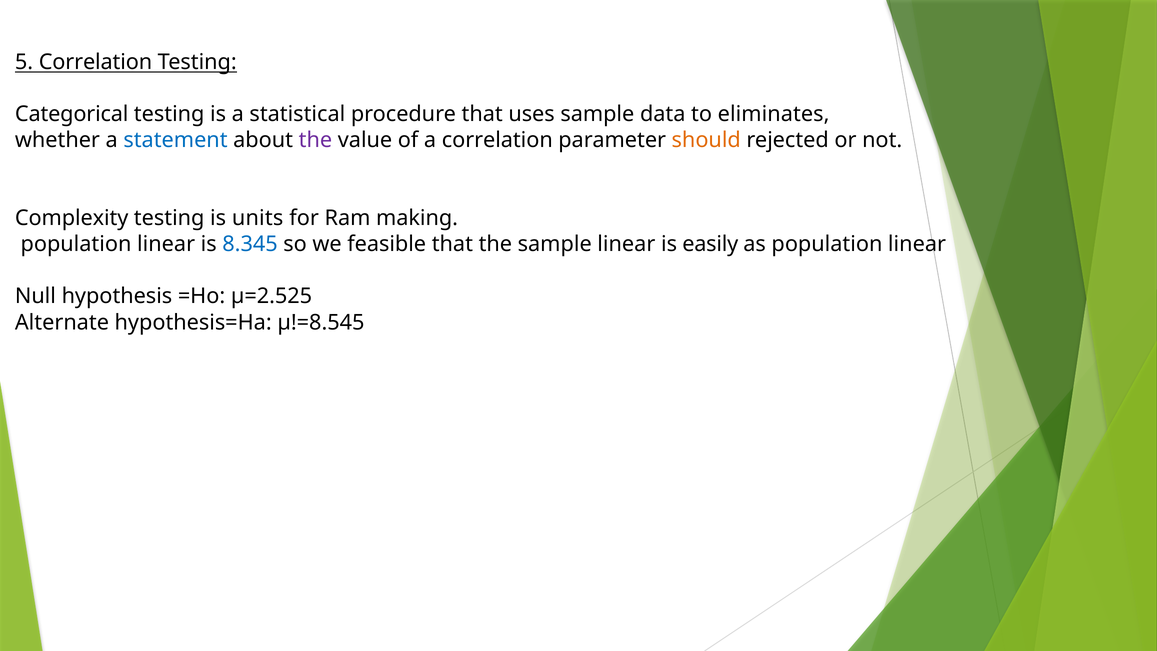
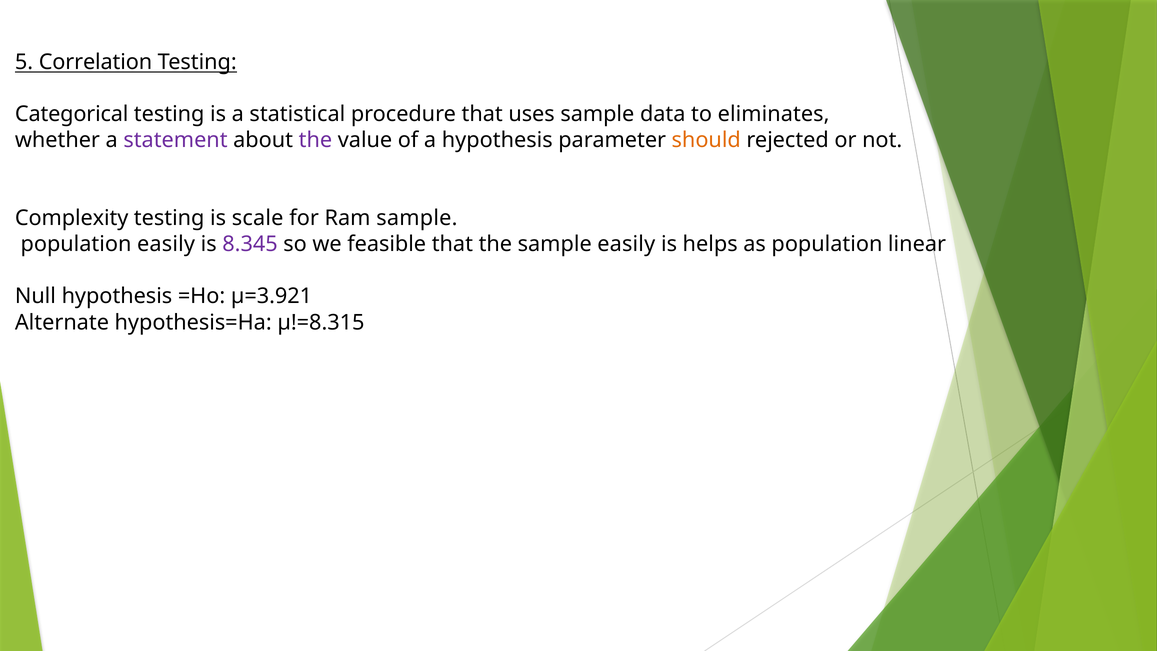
statement colour: blue -> purple
a correlation: correlation -> hypothesis
units: units -> scale
Ram making: making -> sample
linear at (166, 244): linear -> easily
8.345 colour: blue -> purple
sample linear: linear -> easily
easily: easily -> helps
µ=2.525: µ=2.525 -> µ=3.921
µ!=8.545: µ!=8.545 -> µ!=8.315
